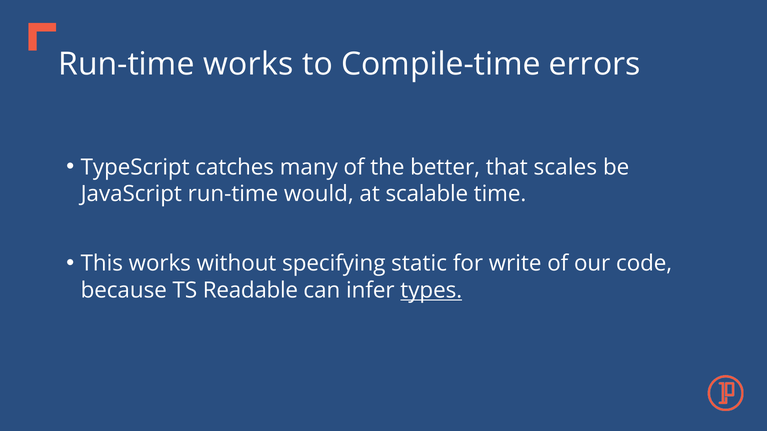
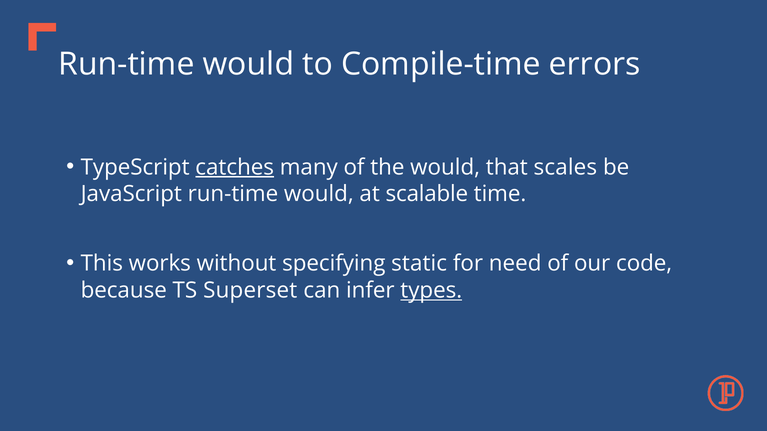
works at (248, 64): works -> would
catches underline: none -> present
the better: better -> would
write: write -> need
Readable: Readable -> Superset
